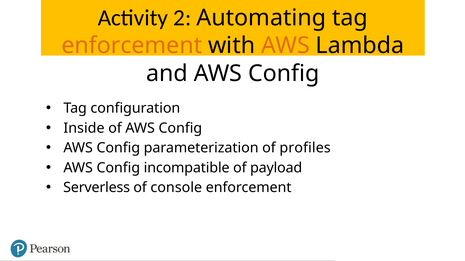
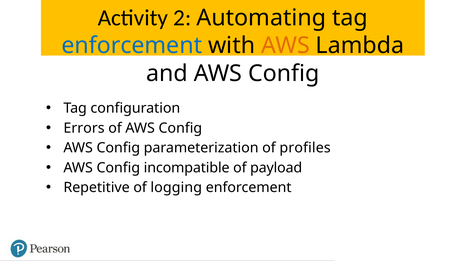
enforcement at (132, 46) colour: orange -> blue
Inside: Inside -> Errors
Serverless: Serverless -> Repetitive
console: console -> logging
